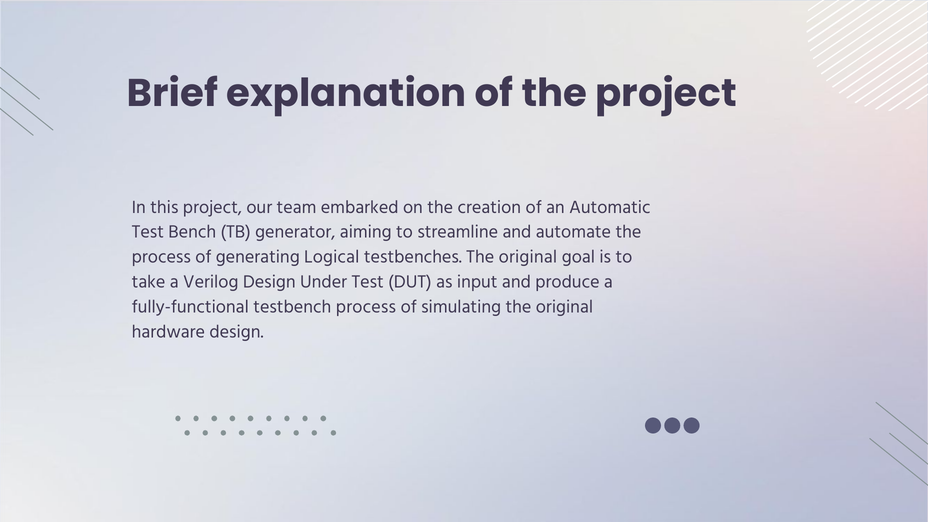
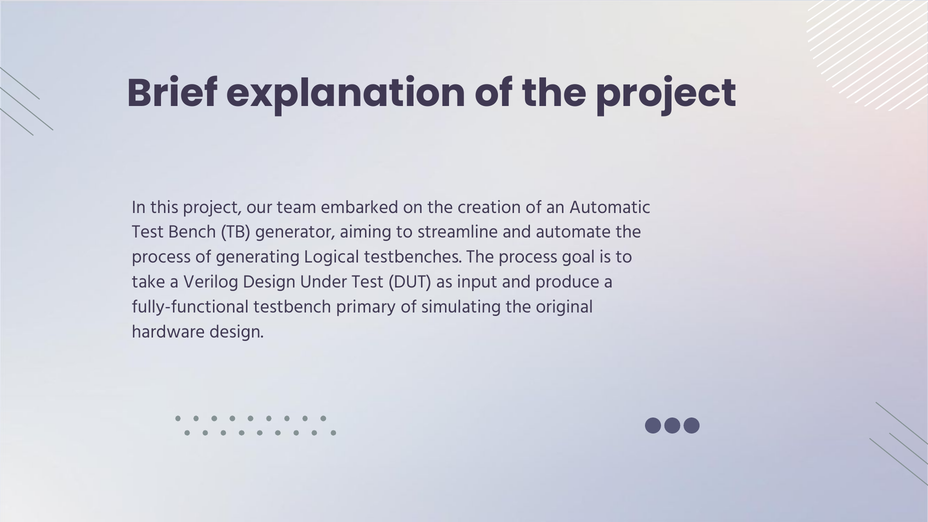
testbenches The original: original -> process
testbench process: process -> primary
